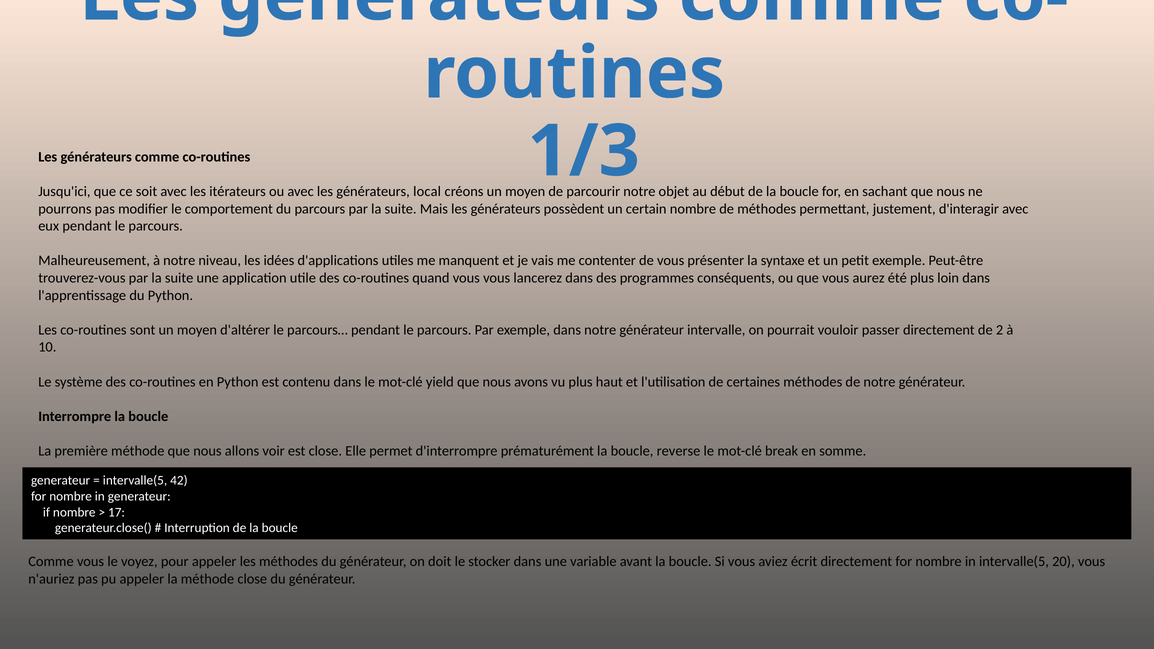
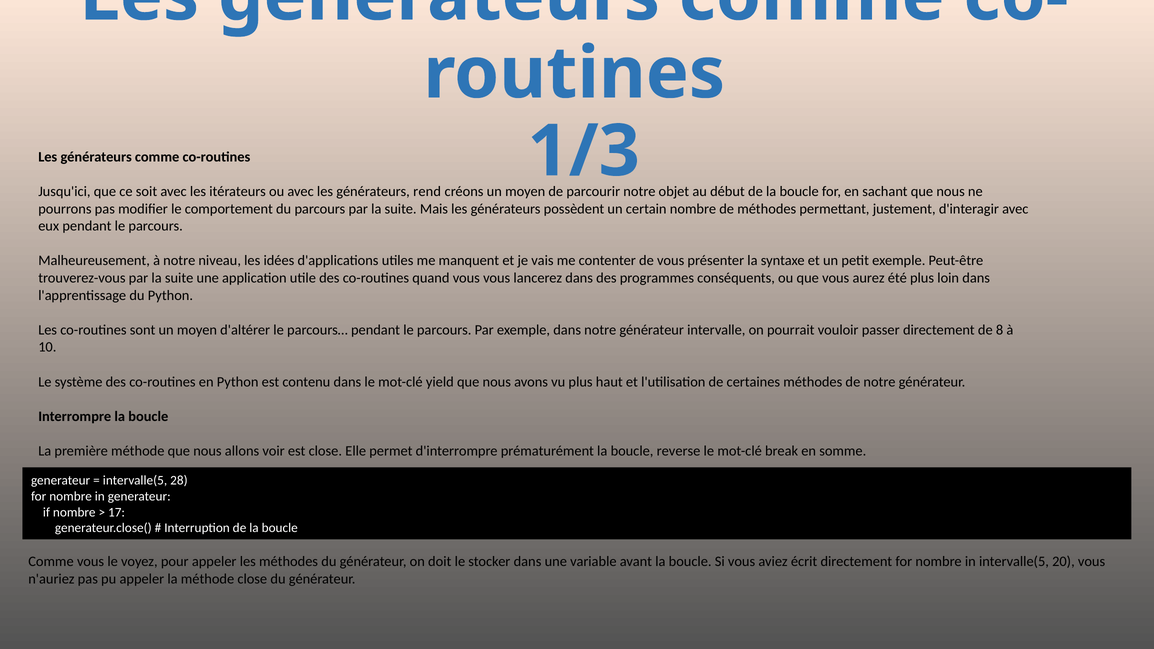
local: local -> rend
2: 2 -> 8
42: 42 -> 28
